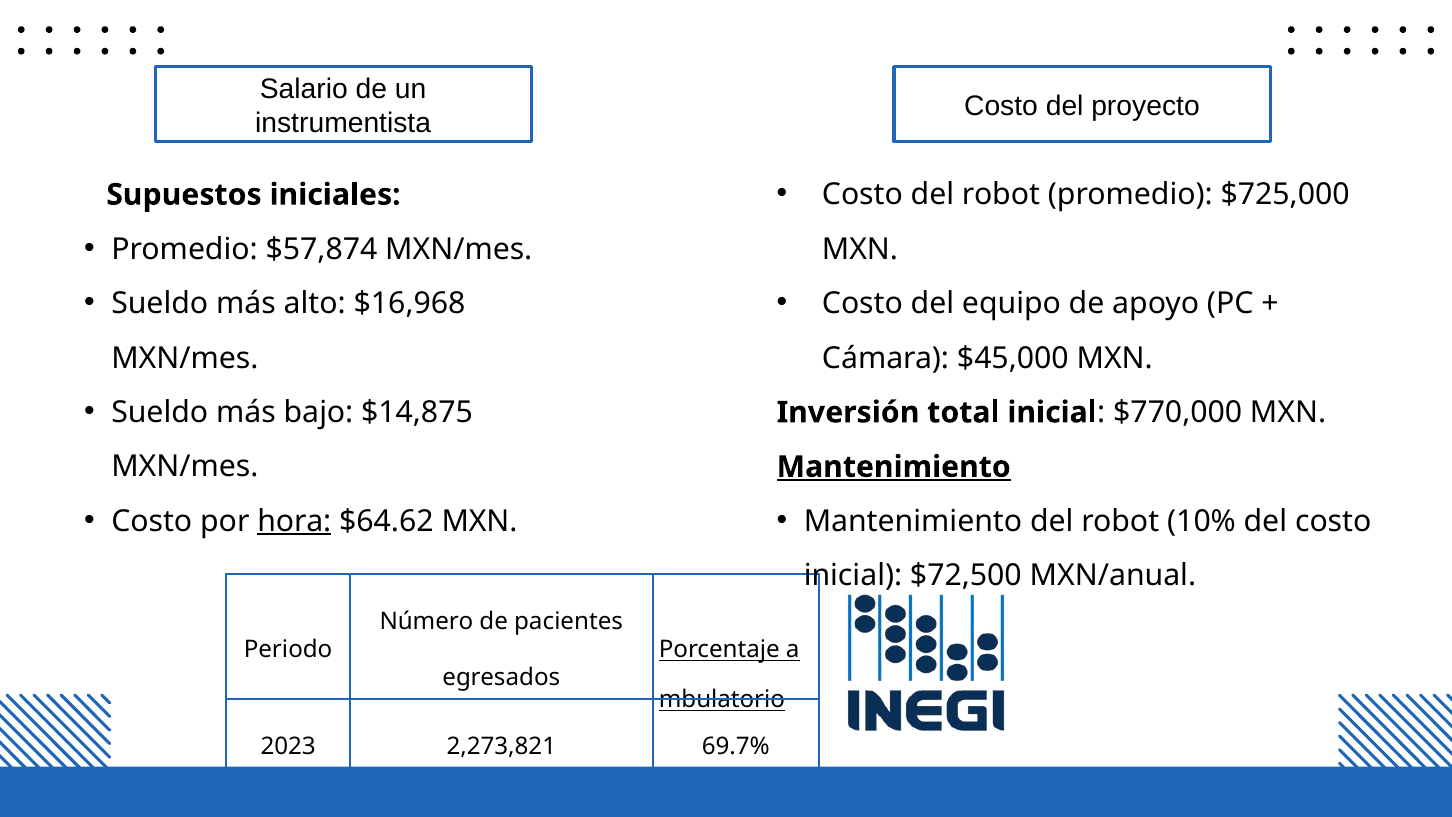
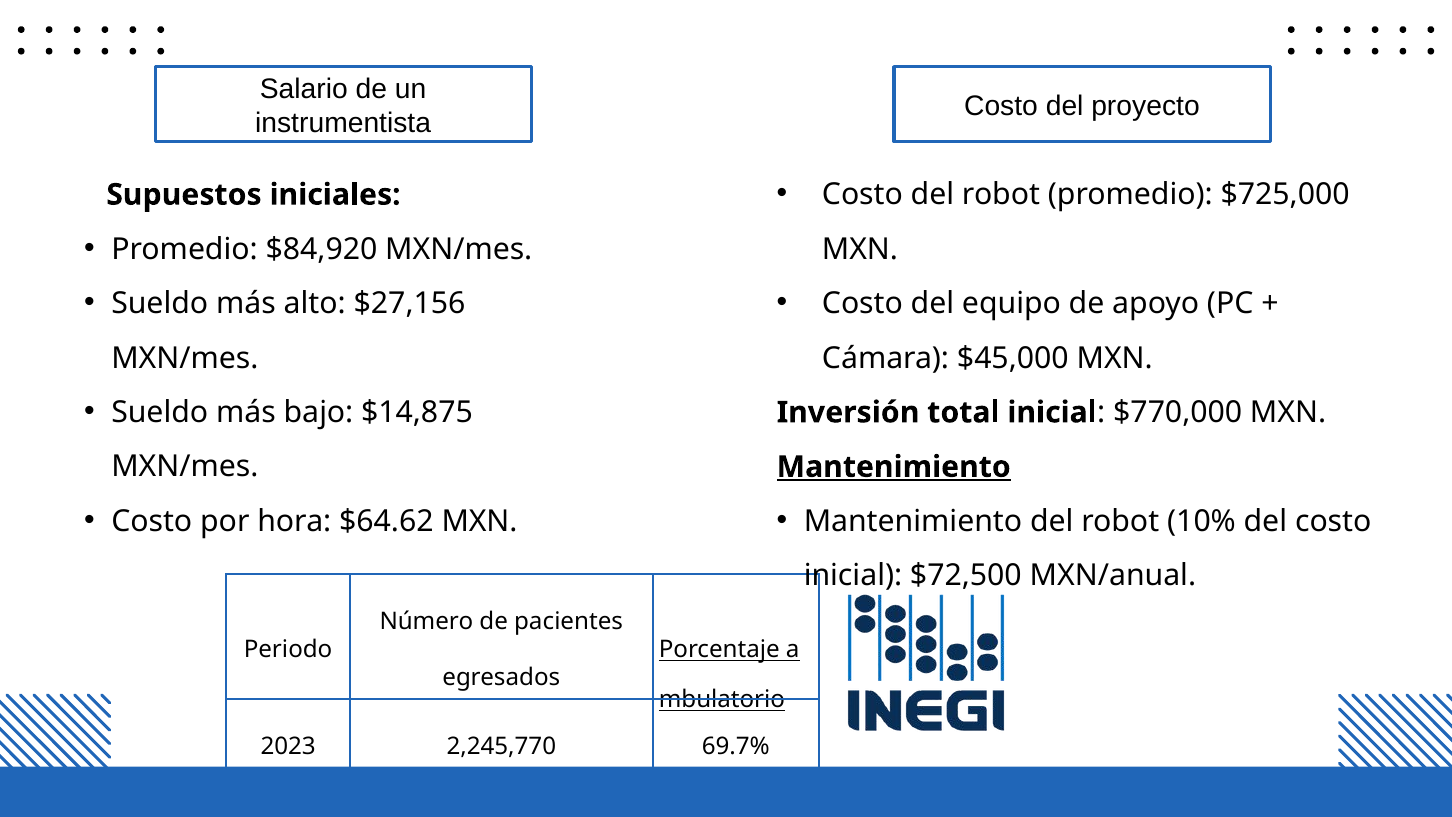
$57,874: $57,874 -> $84,920
$16,968: $16,968 -> $27,156
hora underline: present -> none
2,273,821: 2,273,821 -> 2,245,770
